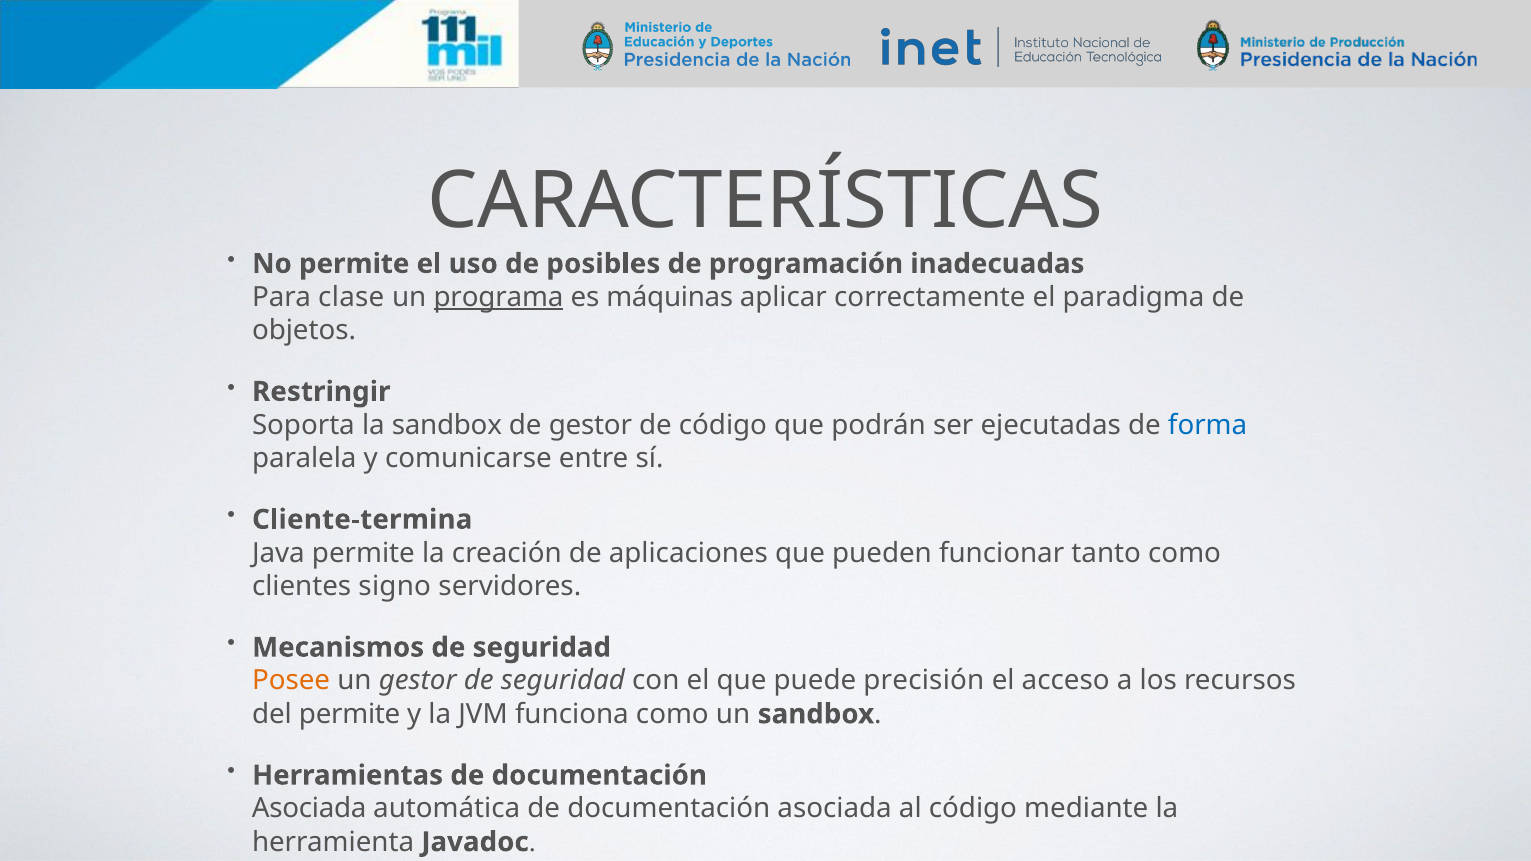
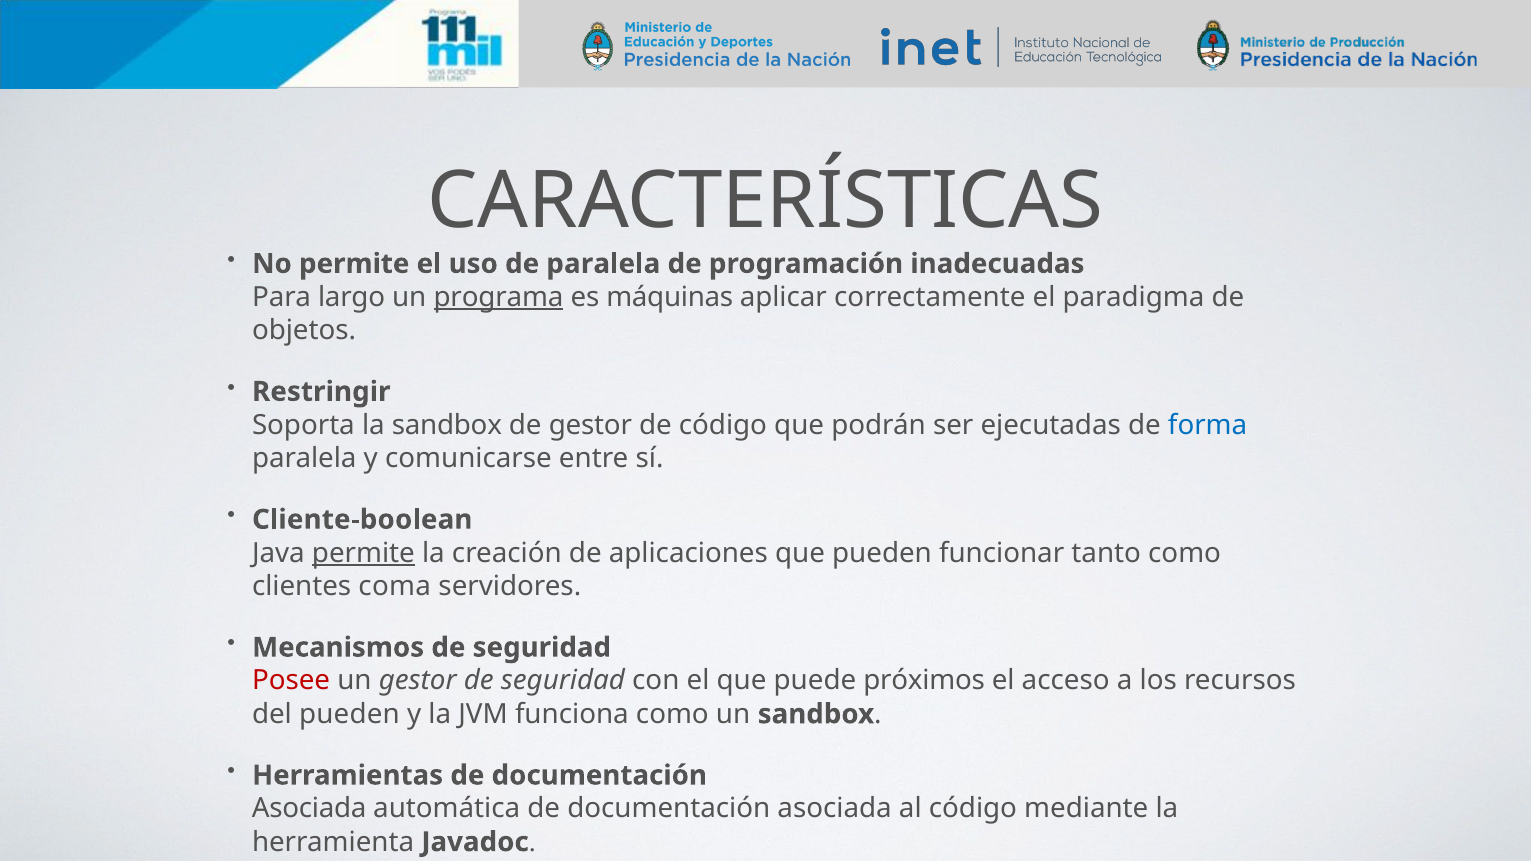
de posibles: posibles -> paralela
clase: clase -> largo
Cliente-termina: Cliente-termina -> Cliente-boolean
permite at (363, 553) underline: none -> present
signo: signo -> coma
Posee colour: orange -> red
precisión: precisión -> próximos
del permite: permite -> pueden
